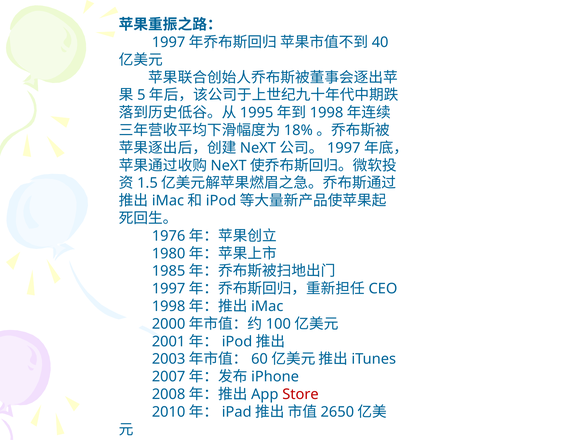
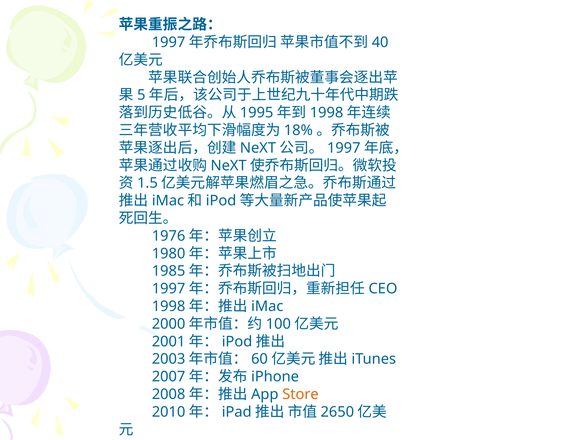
Store colour: red -> orange
